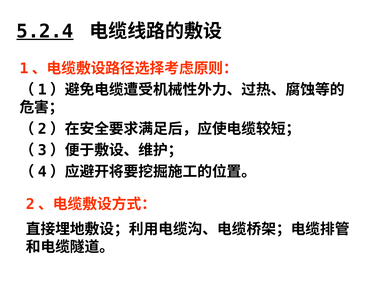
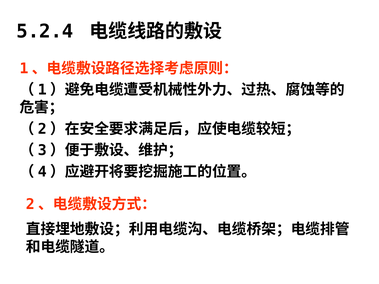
5.2.4 underline: present -> none
